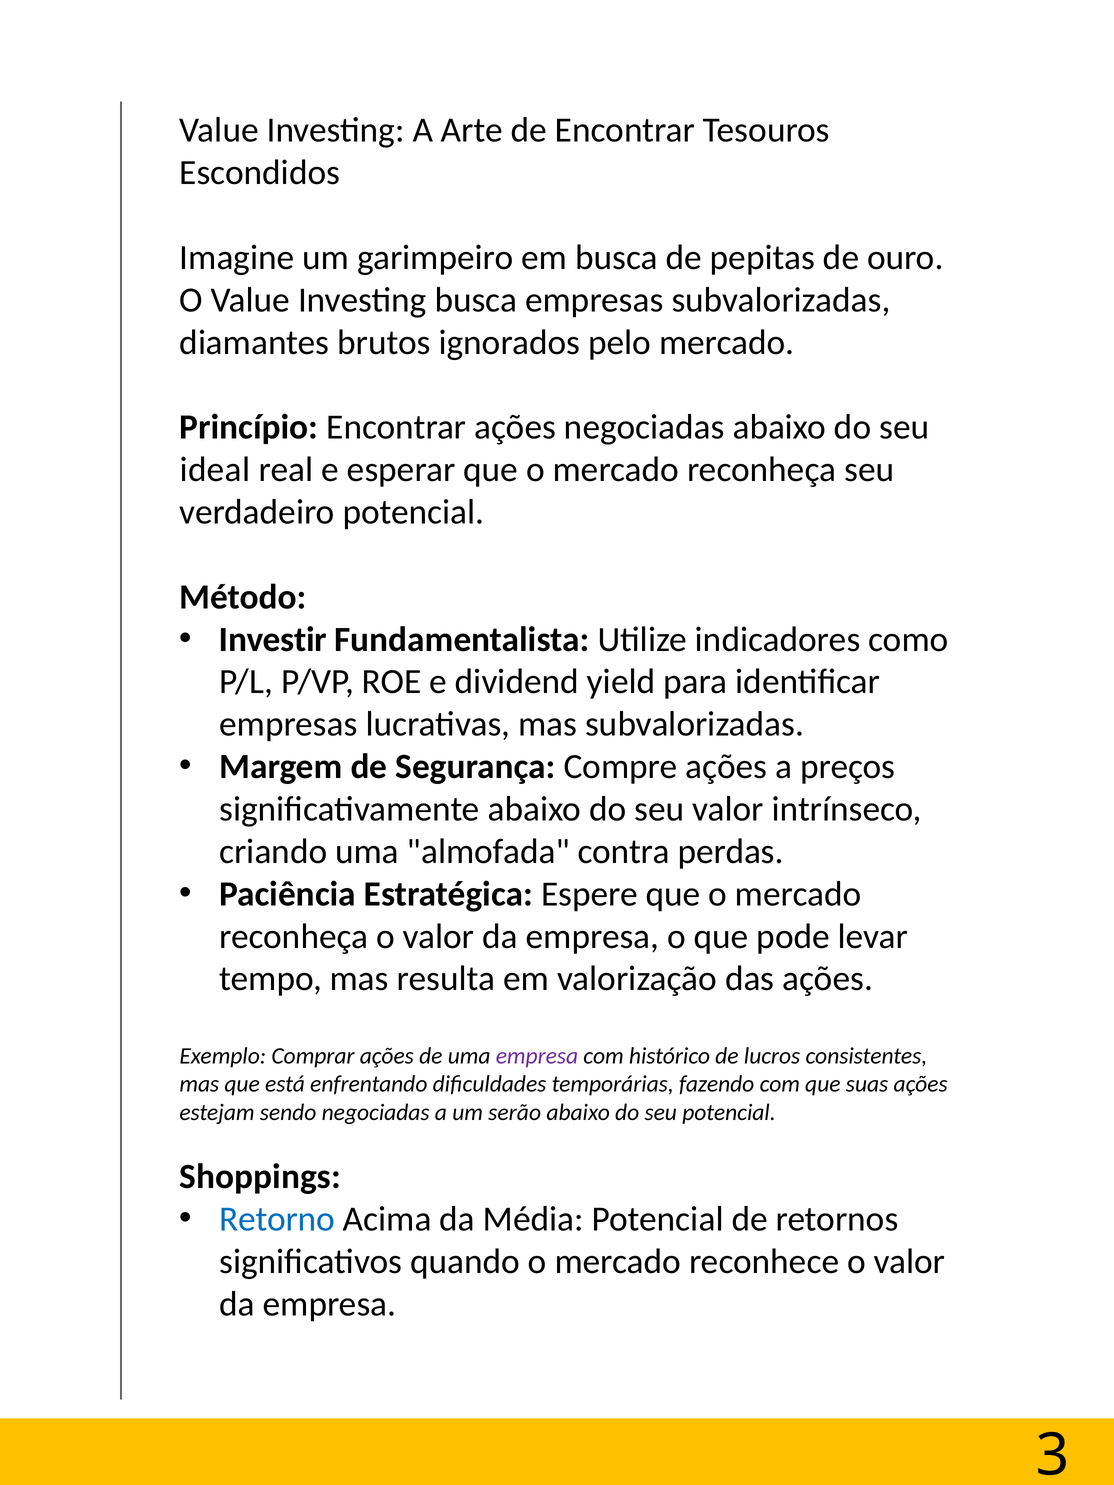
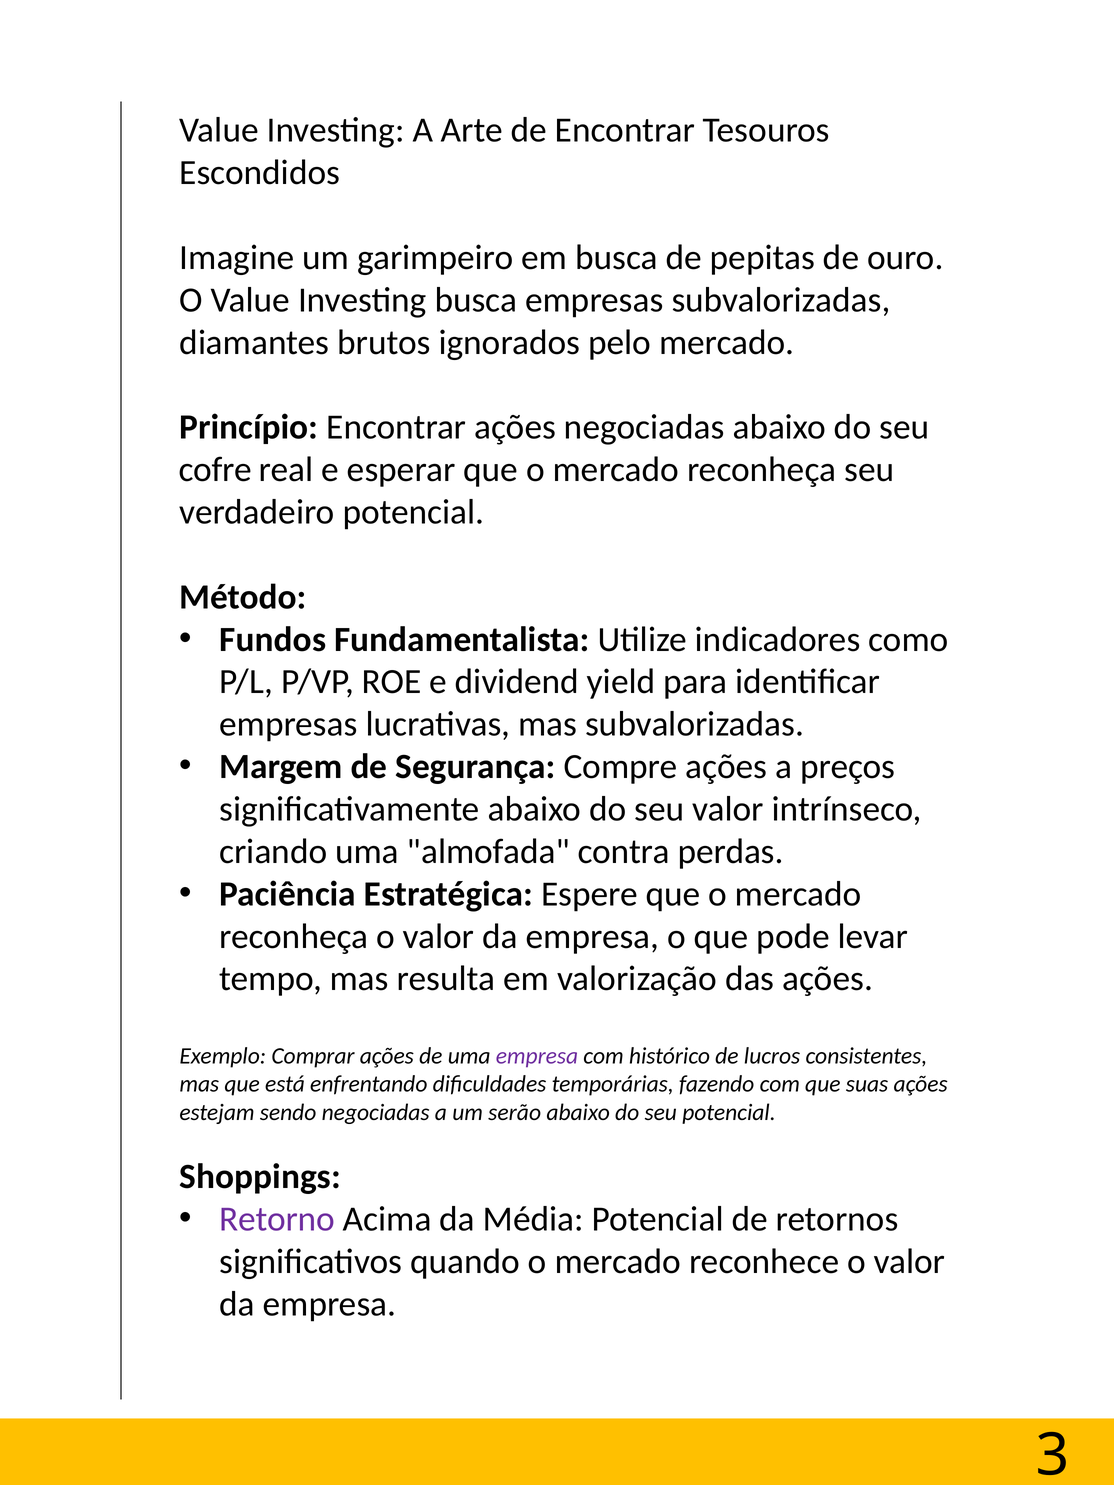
ideal: ideal -> cofre
Investir: Investir -> Fundos
Retorno colour: blue -> purple
